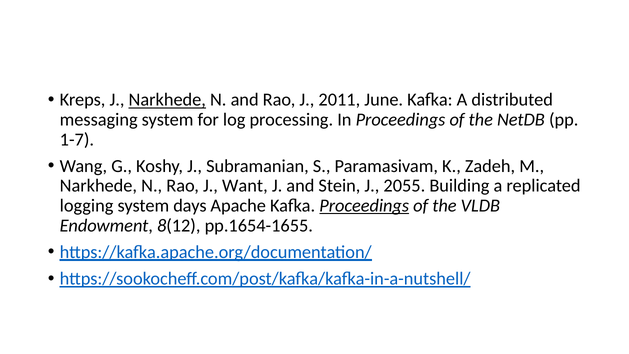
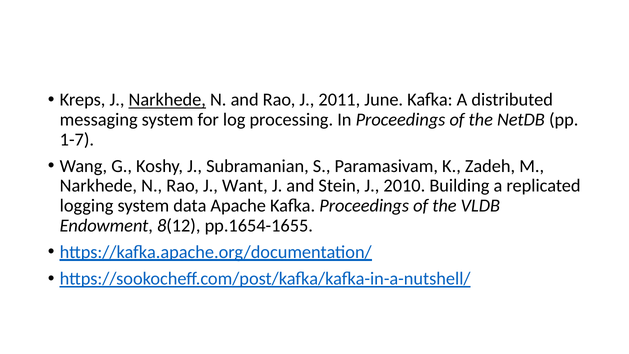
2055: 2055 -> 2010
days: days -> data
Proceedings at (364, 206) underline: present -> none
